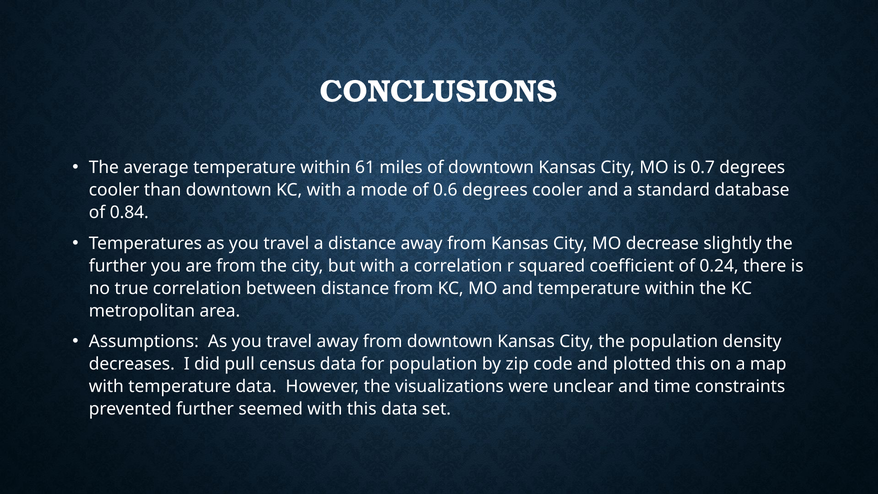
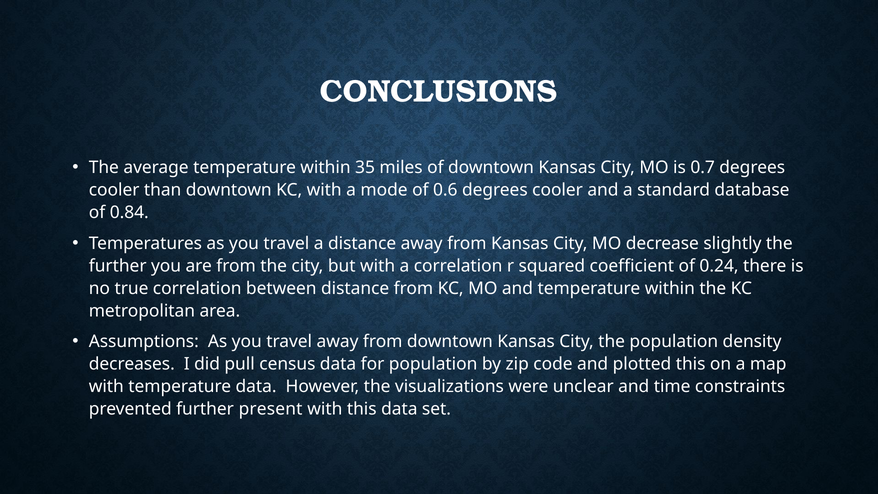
61: 61 -> 35
seemed: seemed -> present
